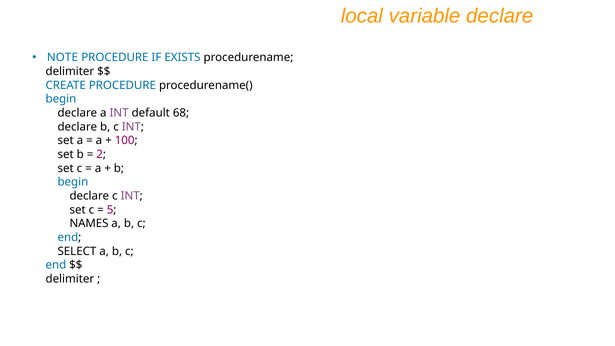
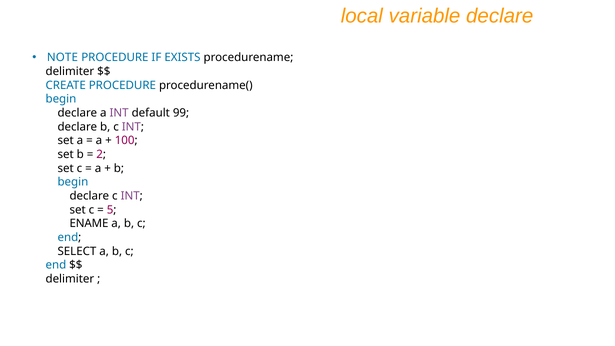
68: 68 -> 99
NAMES: NAMES -> ENAME
